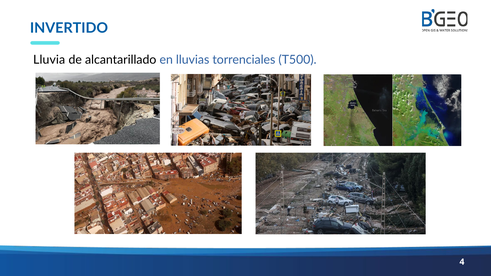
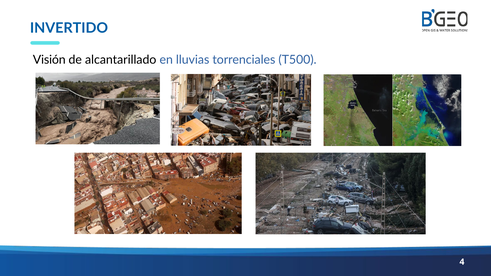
Lluvia: Lluvia -> Visión
